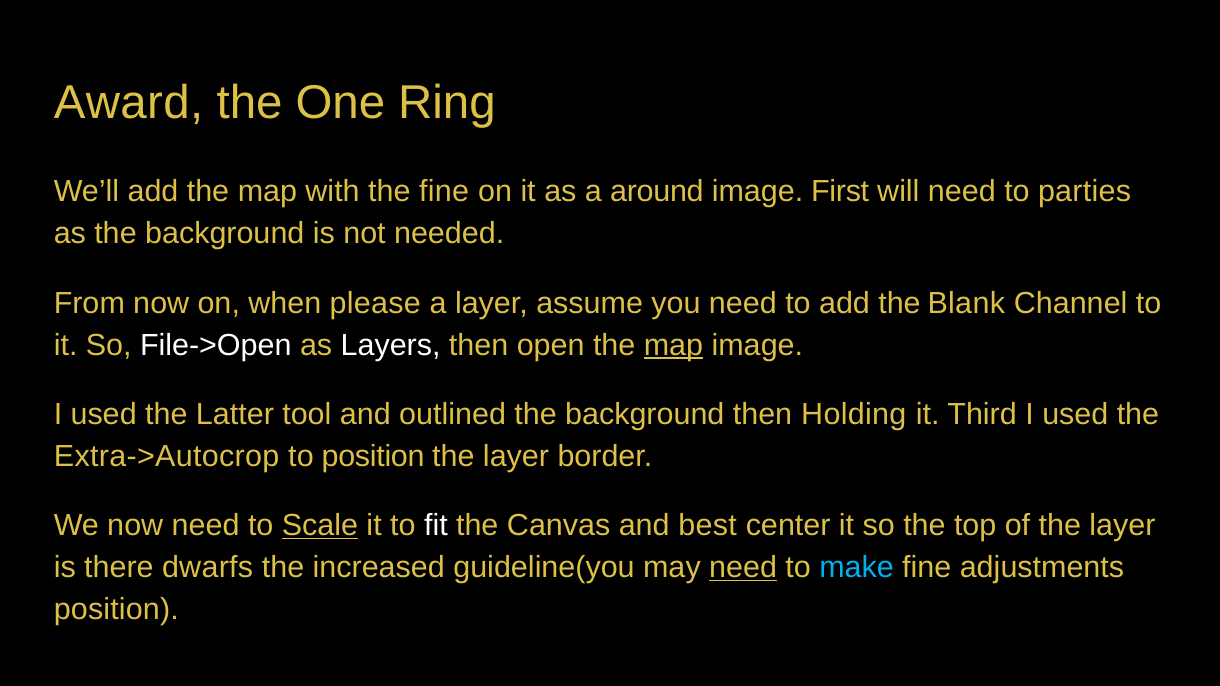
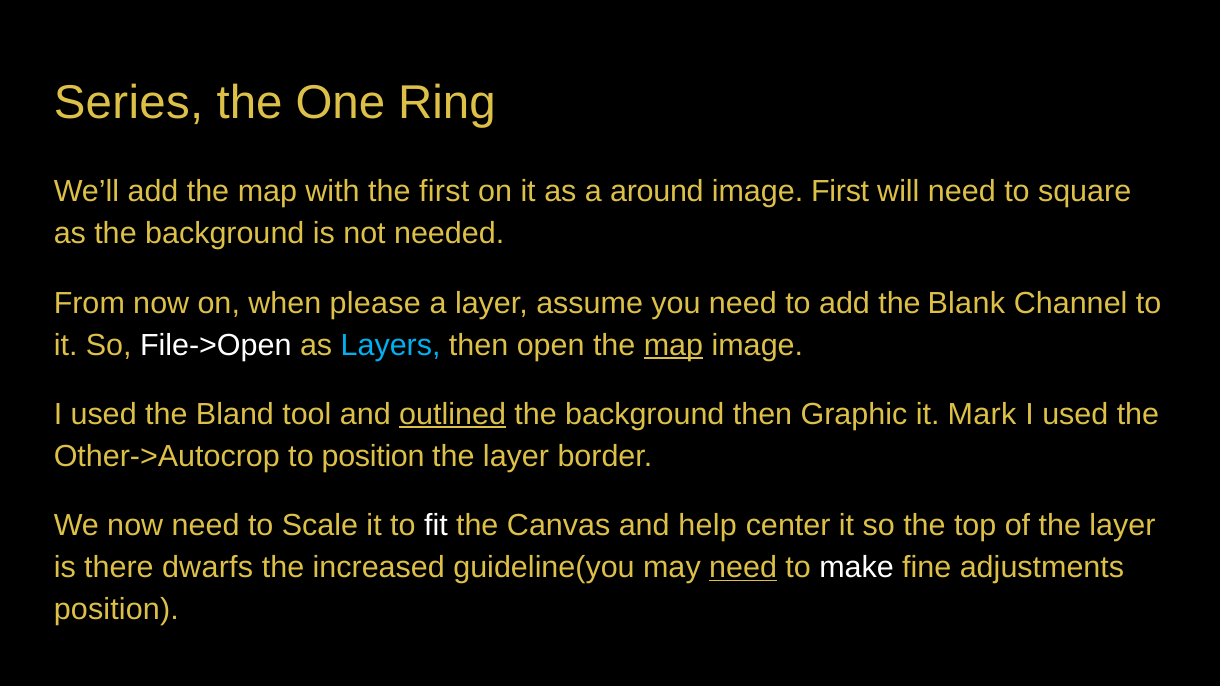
Award: Award -> Series
the fine: fine -> first
parties: parties -> square
Layers colour: white -> light blue
Latter: Latter -> Bland
outlined underline: none -> present
Holding: Holding -> Graphic
Third: Third -> Mark
Extra->Autocrop: Extra->Autocrop -> Other->Autocrop
Scale underline: present -> none
best: best -> help
make colour: light blue -> white
